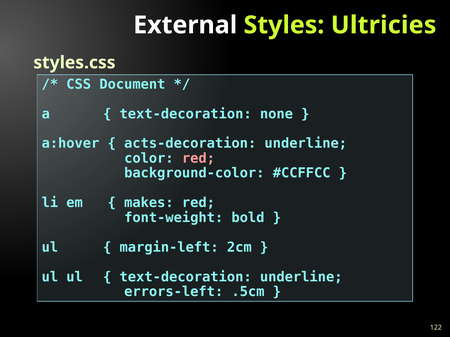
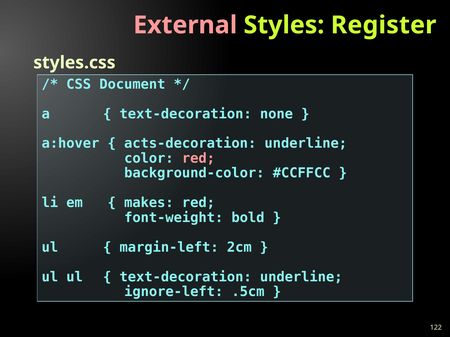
External colour: white -> pink
Ultricies: Ultricies -> Register
errors-left: errors-left -> ignore-left
